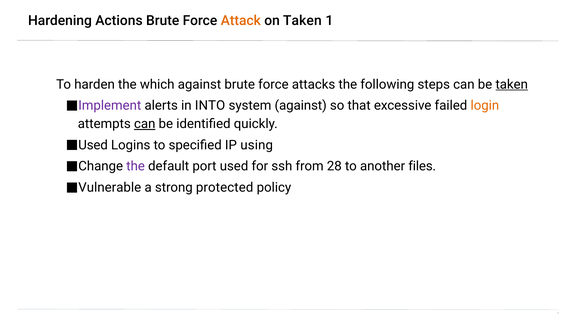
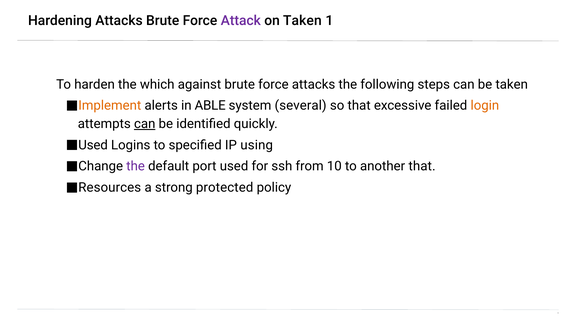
Hardening Actions: Actions -> Attacks
Attack colour: orange -> purple
taken at (512, 84) underline: present -> none
Implement colour: purple -> orange
INTO: INTO -> ABLE
system against: against -> several
28: 28 -> 10
another files: files -> that
Vulnerable: Vulnerable -> Resources
